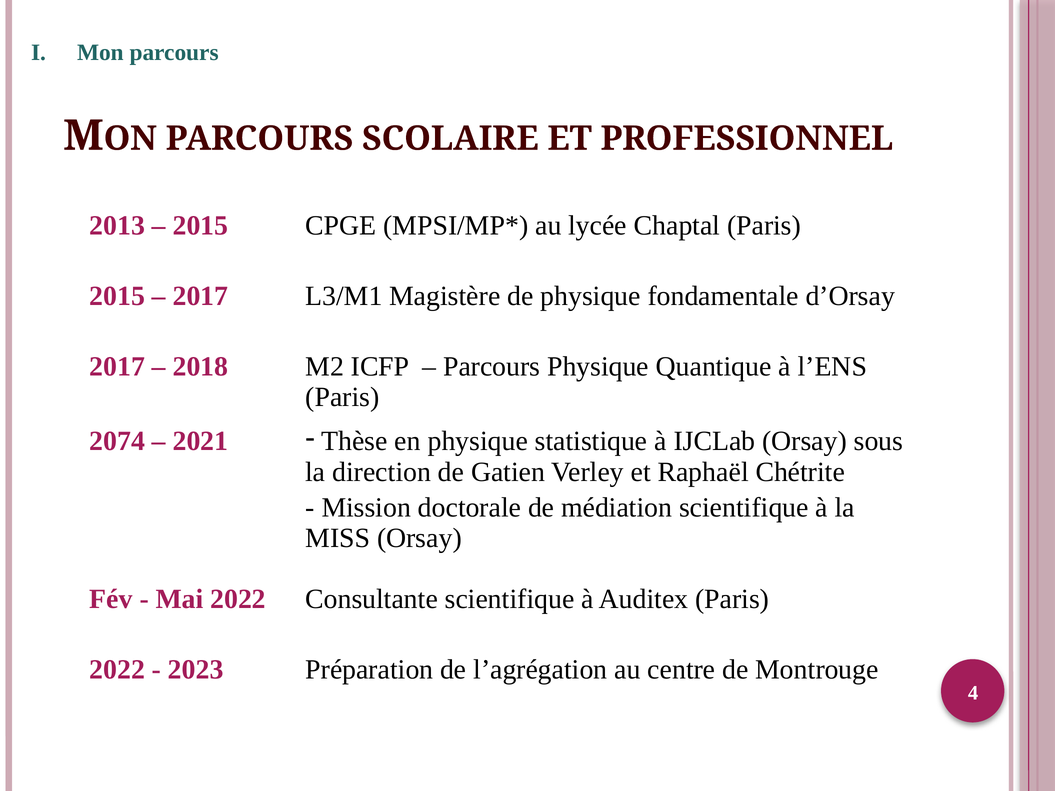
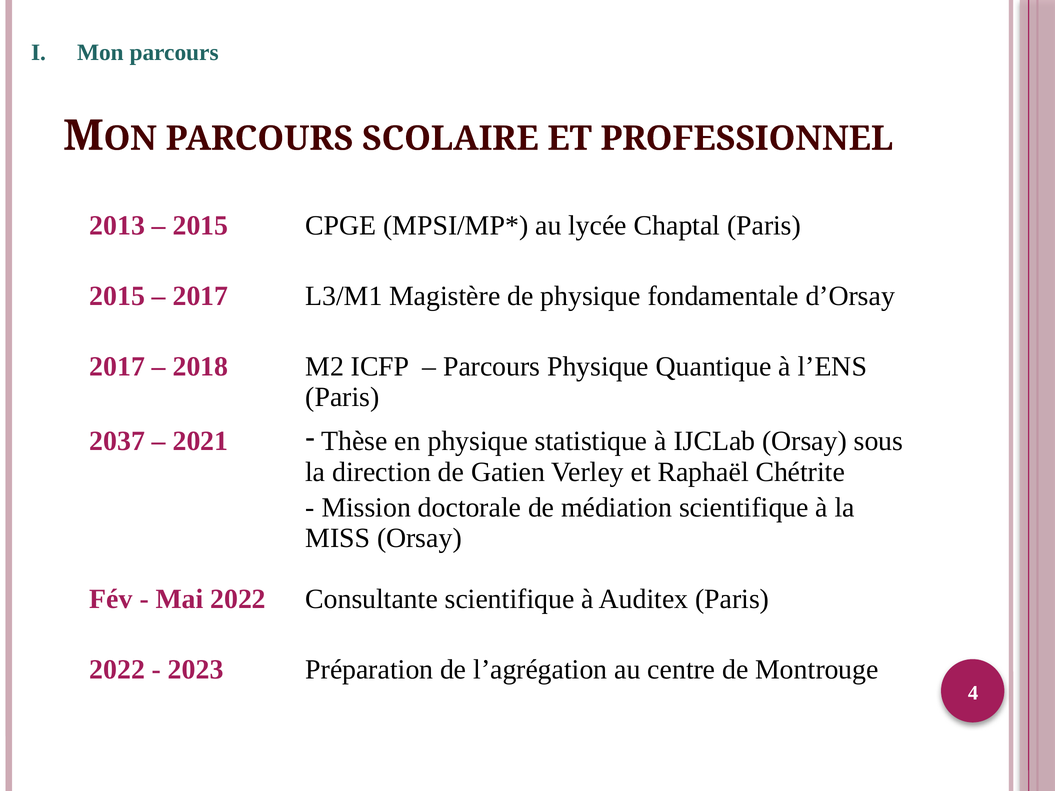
2074: 2074 -> 2037
